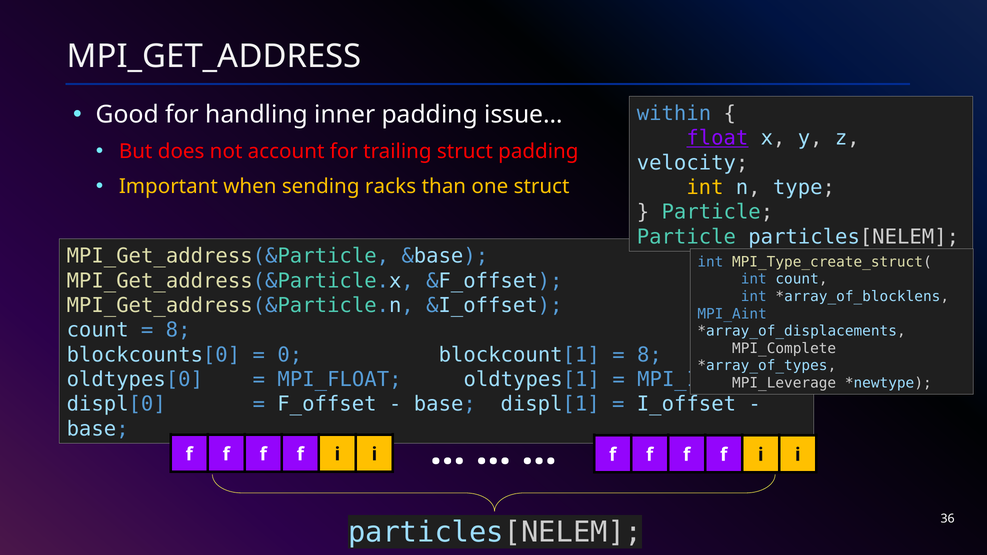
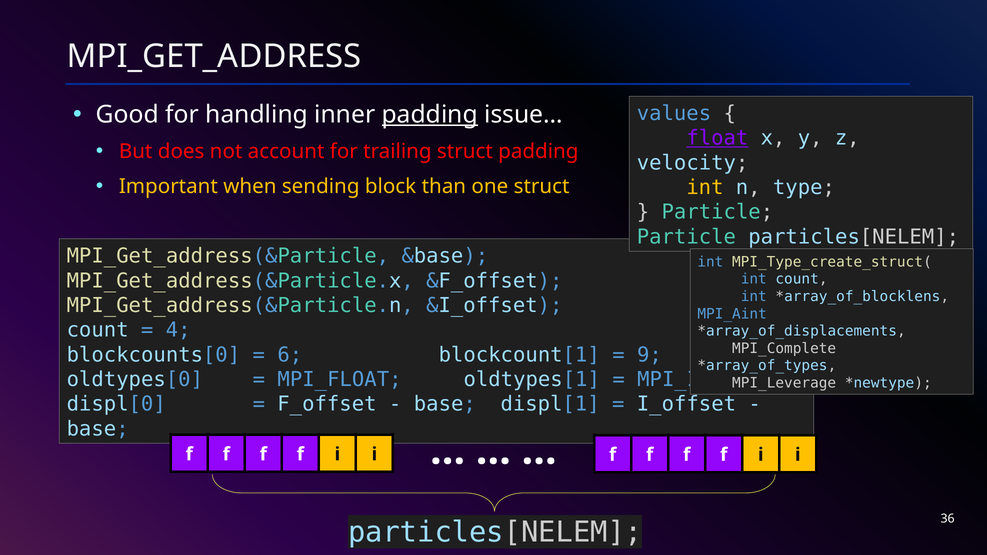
padding at (430, 115) underline: none -> present
within: within -> values
racks: racks -> block
8 at (178, 330): 8 -> 4
0: 0 -> 6
8 at (649, 355): 8 -> 9
